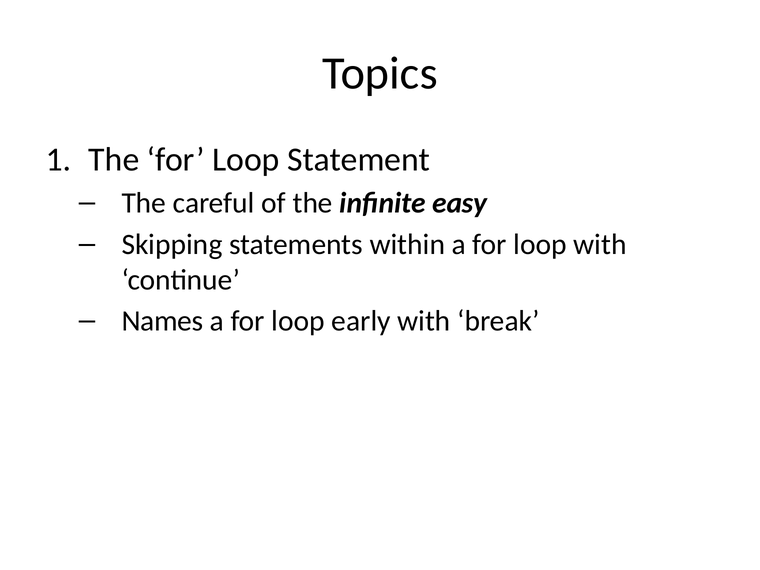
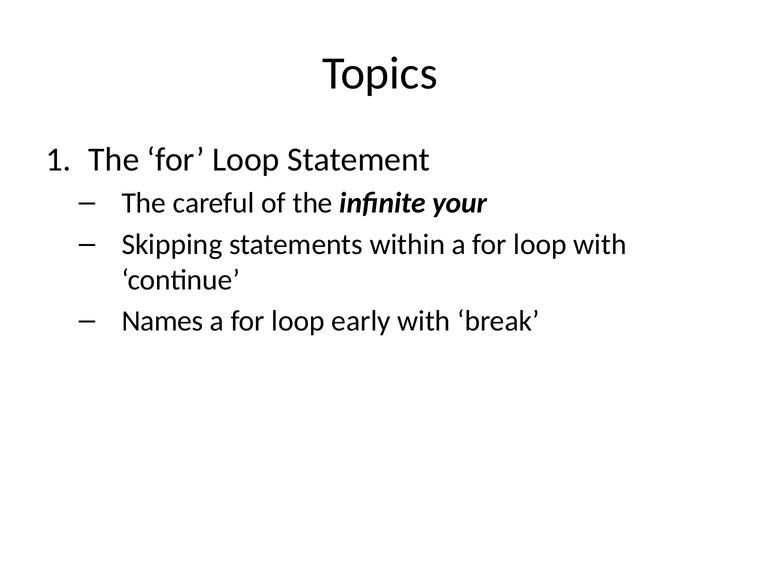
easy: easy -> your
